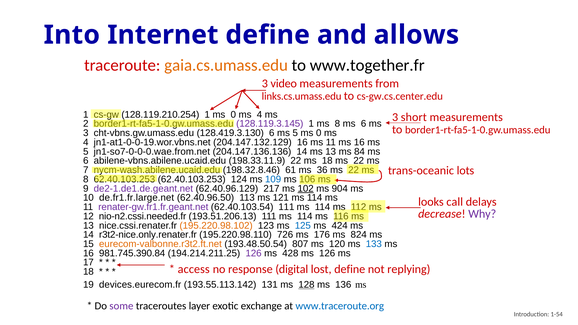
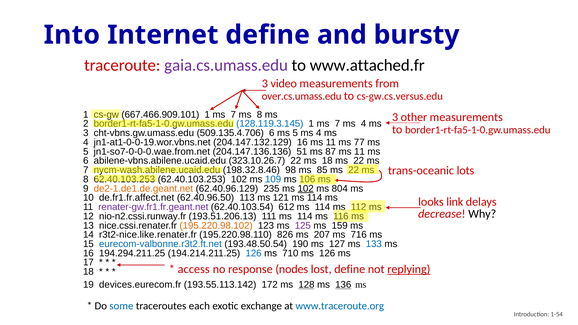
allows: allows -> bursty
gaia.cs.umass.edu colour: orange -> purple
www.together.fr: www.together.fr -> www.attached.fr
links.cs.umass.edu: links.cs.umass.edu -> over.cs.umass.edu
cs-gw.cs.center.edu: cs-gw.cs.center.edu -> cs-gw.cs.versus.edu
128.119.210.254: 128.119.210.254 -> 667.466.909.101
0 at (233, 115): 0 -> 7
4 at (259, 115): 4 -> 8
short: short -> other
128.119.3.145 colour: purple -> blue
8 at (337, 124): 8 -> 7
6 at (364, 124): 6 -> 4
128.419.3.130: 128.419.3.130 -> 509.135.4.706
5 ms 0: 0 -> 4
11 ms 16: 16 -> 77
204.147.136.136 14: 14 -> 51
13 at (331, 152): 13 -> 87
84 at (359, 152): 84 -> 11
198.33.11.9: 198.33.11.9 -> 323.10.26.7
61: 61 -> 98
36: 36 -> 85
62.40.103.253 124: 124 -> 102
de2-1.de1.de.geant.net colour: purple -> orange
217: 217 -> 235
904: 904 -> 804
de.fr1.fr.large.net: de.fr1.fr.large.net -> de.fr1.fr.affect.net
call: call -> link
62.40.103.54 111: 111 -> 612
Why colour: purple -> black
nio-n2.cssi.needed.fr: nio-n2.cssi.needed.fr -> nio-n2.cssi.runway.fr
125 colour: blue -> purple
424: 424 -> 159
r3t2-nice.only.renater.fr: r3t2-nice.only.renater.fr -> r3t2-nice.like.renater.fr
726: 726 -> 826
176: 176 -> 207
824: 824 -> 716
eurecom-valbonne.r3t2.ft.net colour: orange -> blue
807: 807 -> 190
120: 120 -> 127
981.745.390.84: 981.745.390.84 -> 194.294.211.25
126 at (254, 253) colour: purple -> blue
428: 428 -> 710
digital: digital -> nodes
replying underline: none -> present
131: 131 -> 172
136 underline: none -> present
some colour: purple -> blue
layer: layer -> each
